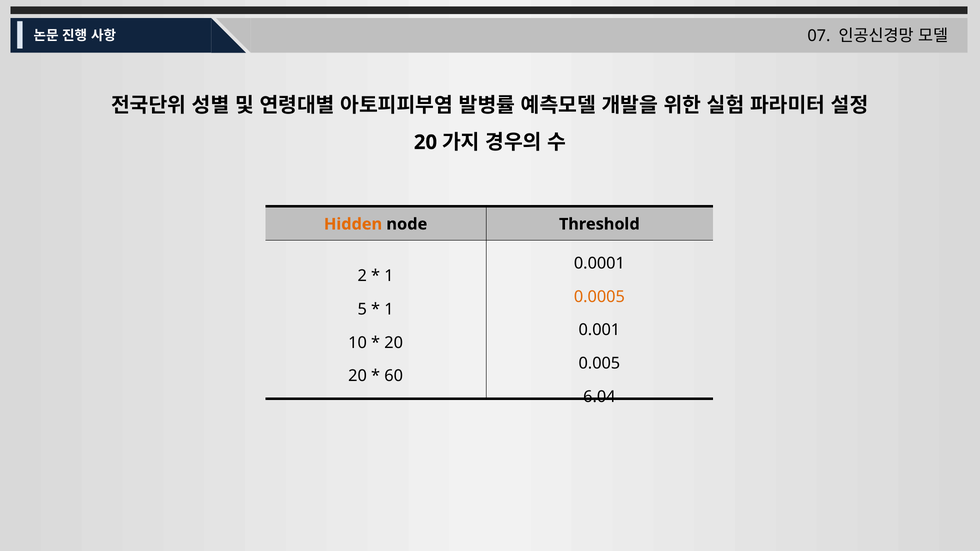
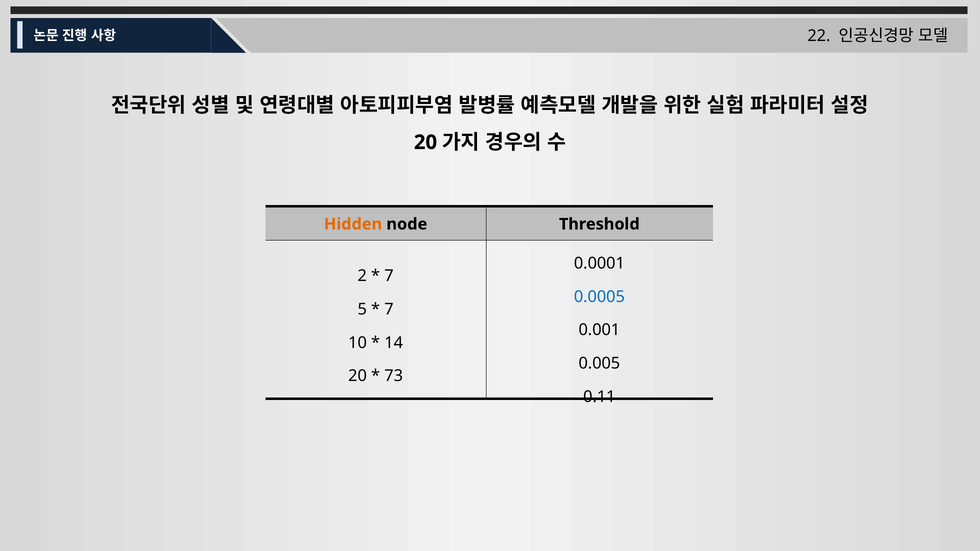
07: 07 -> 22
1 at (389, 276): 1 -> 7
0.0005 colour: orange -> blue
1 at (389, 310): 1 -> 7
20 at (394, 343): 20 -> 14
60: 60 -> 73
6.04: 6.04 -> 0.11
